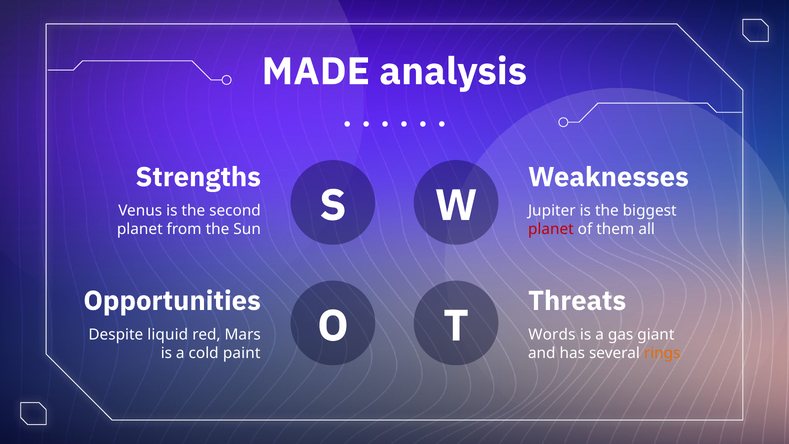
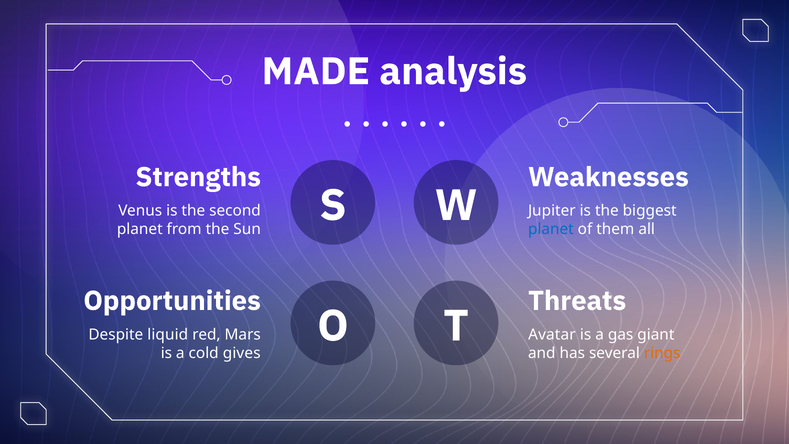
planet at (551, 229) colour: red -> blue
Words: Words -> Avatar
paint: paint -> gives
